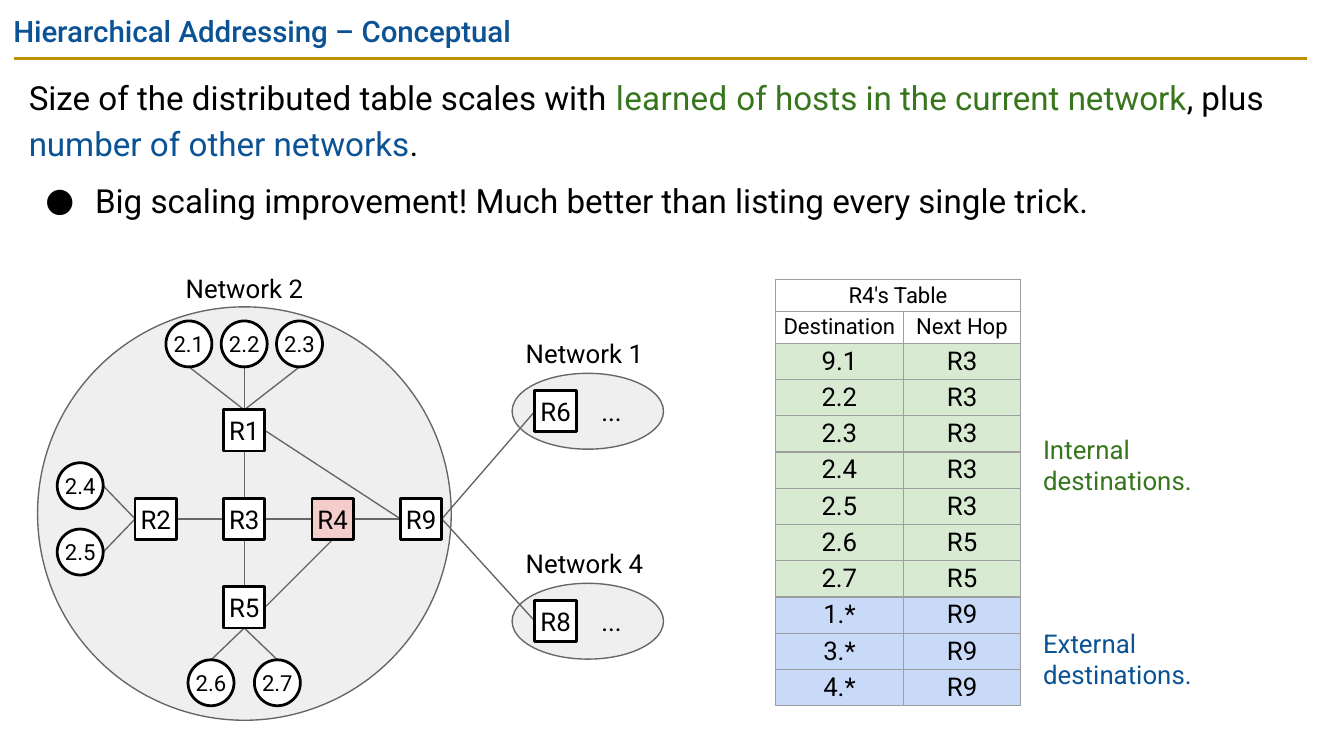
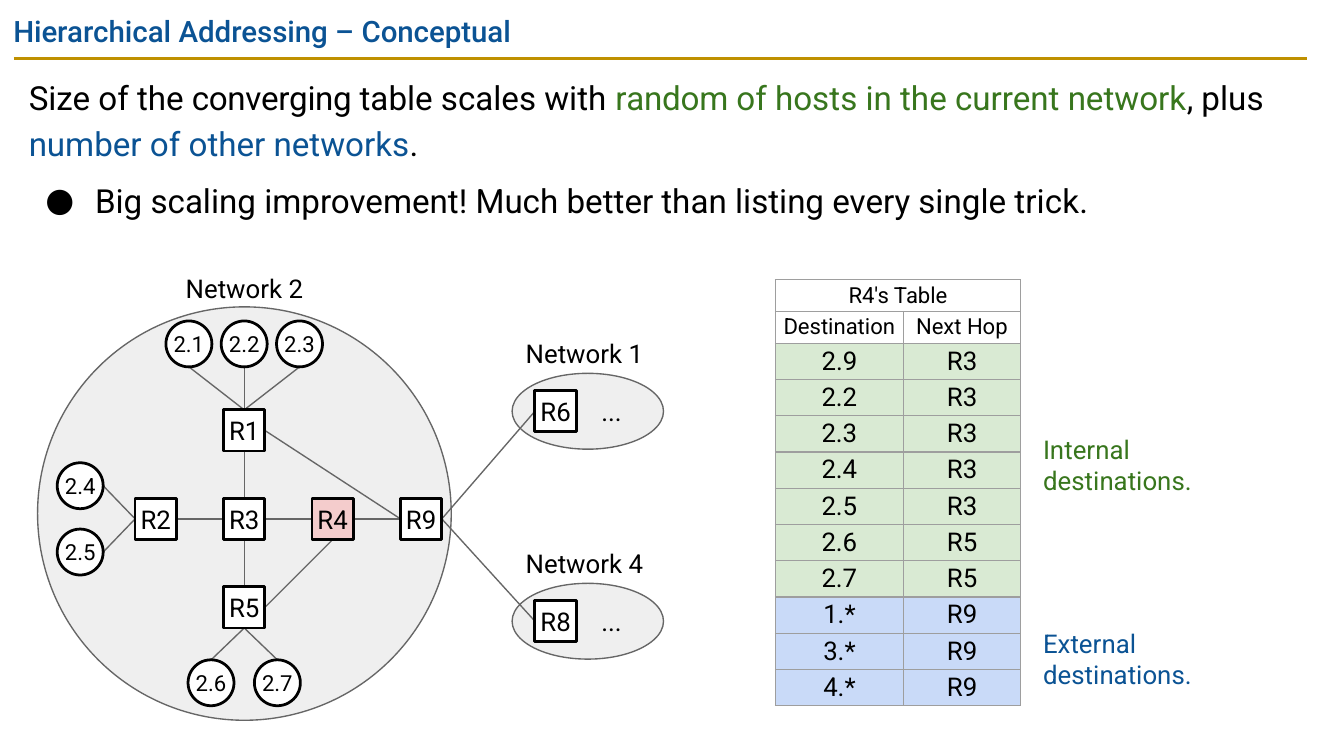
distributed: distributed -> converging
learned: learned -> random
9.1: 9.1 -> 2.9
